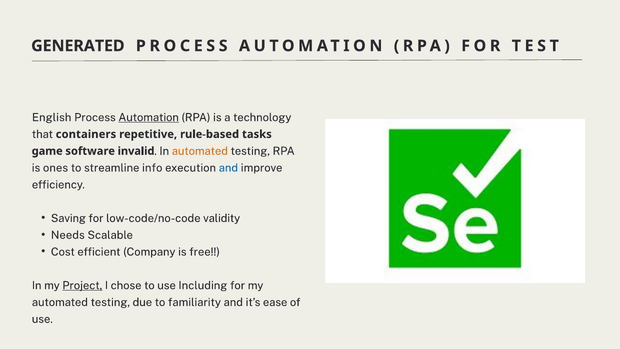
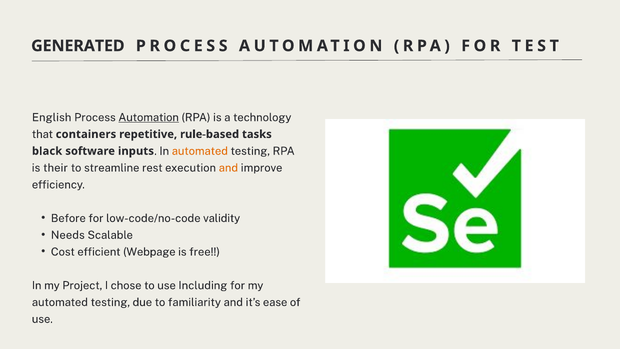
game: game -> black
invalid: invalid -> inputs
ones: ones -> their
info: info -> rest
and at (228, 168) colour: blue -> orange
Saving: Saving -> Before
Company: Company -> Webpage
Project underline: present -> none
